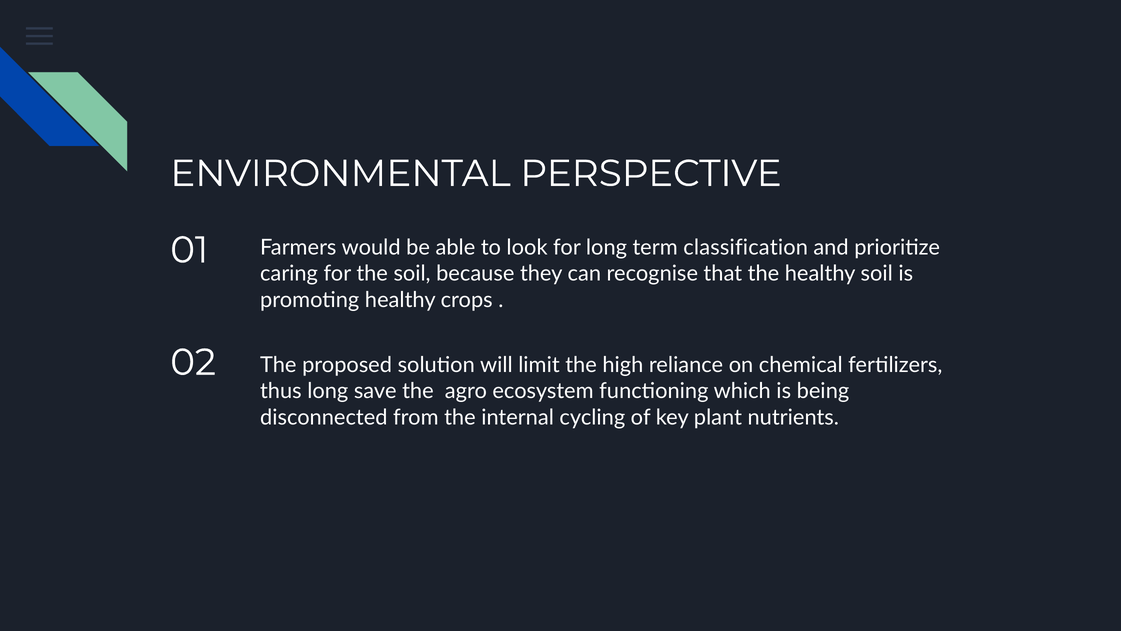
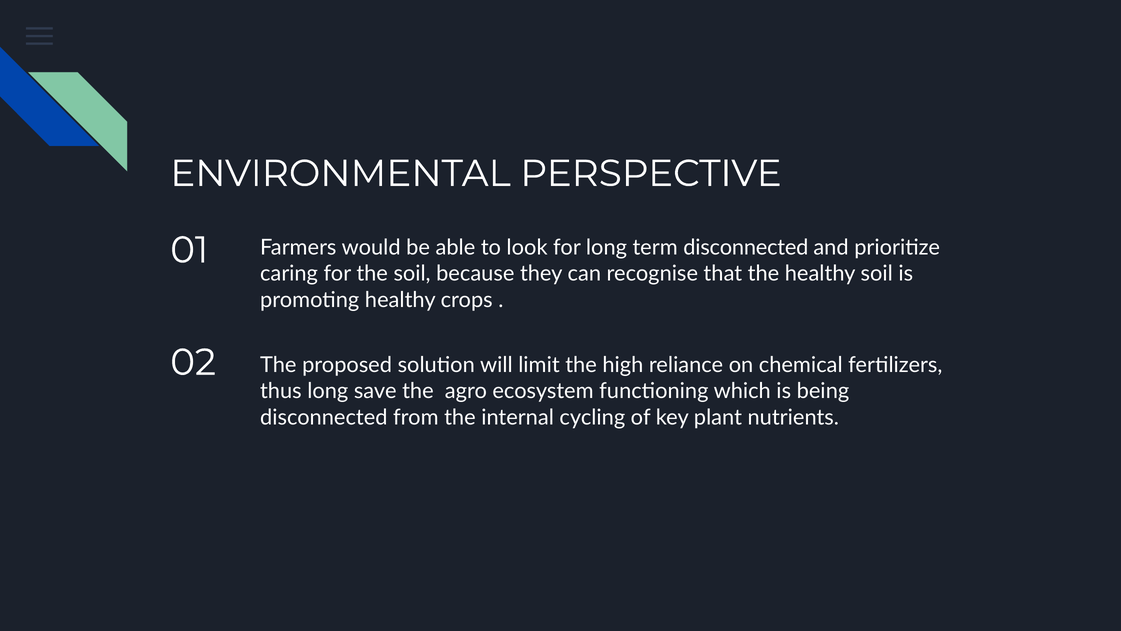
term classification: classification -> disconnected
